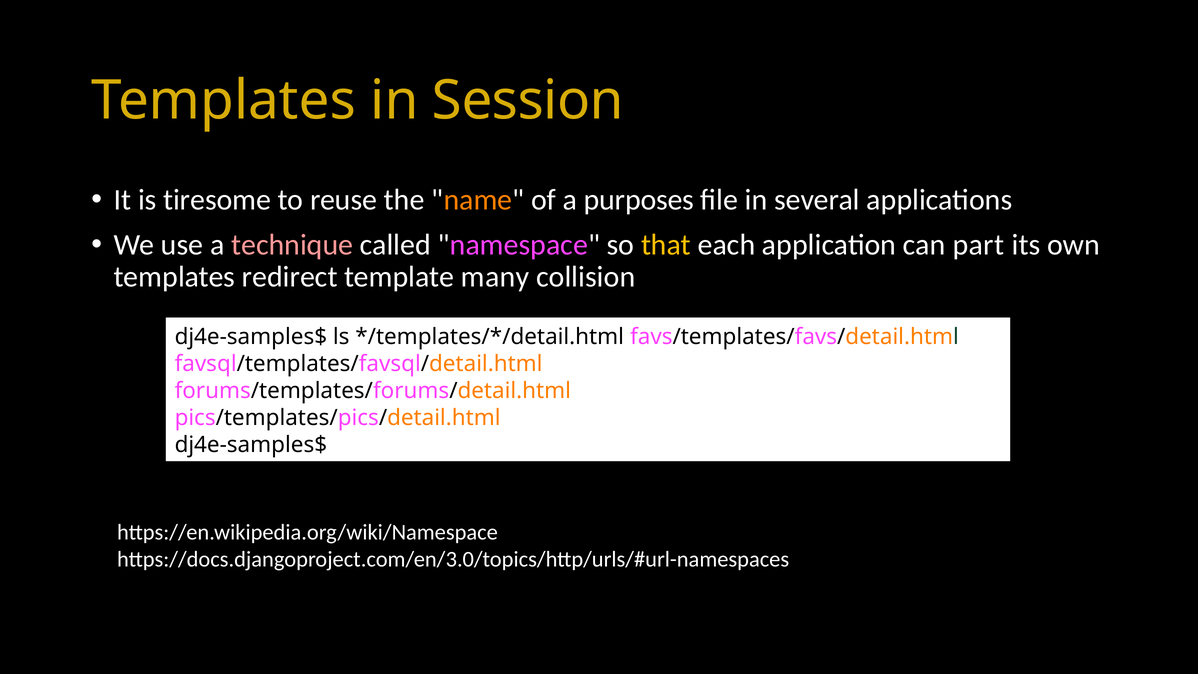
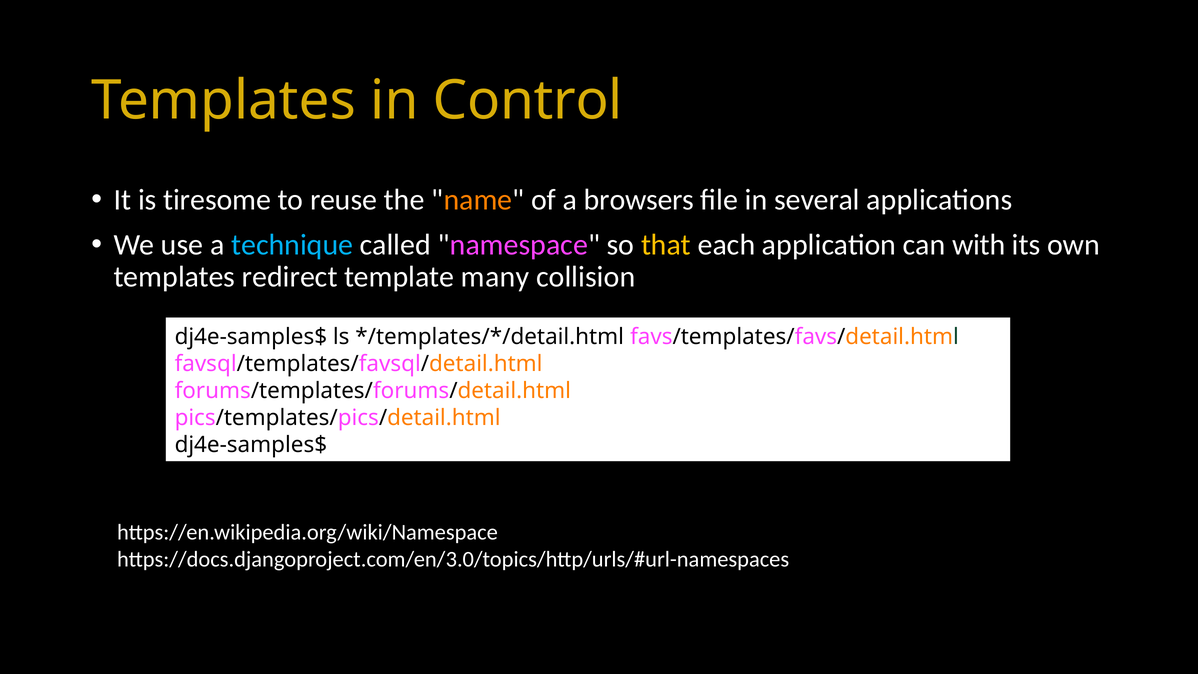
Session: Session -> Control
purposes: purposes -> browsers
technique colour: pink -> light blue
part: part -> with
